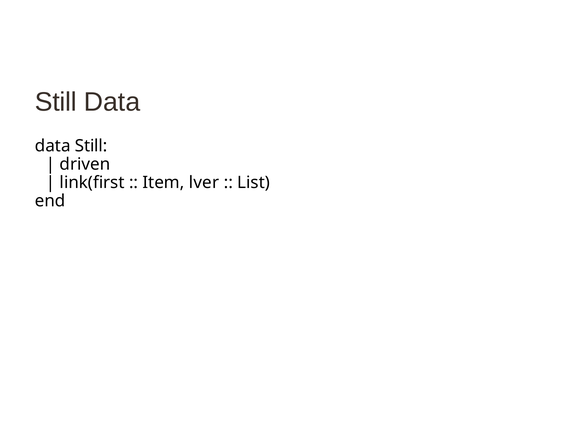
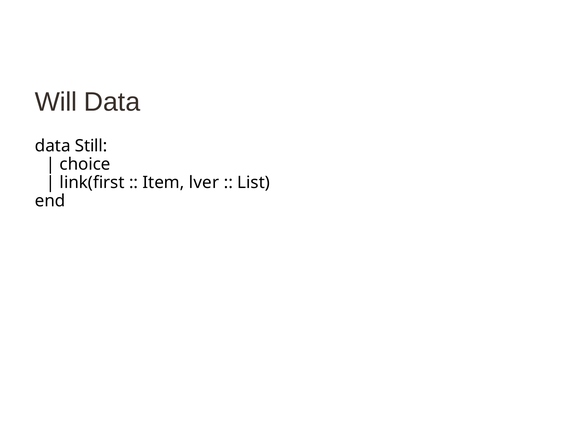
Still at (56, 102): Still -> Will
driven: driven -> choice
